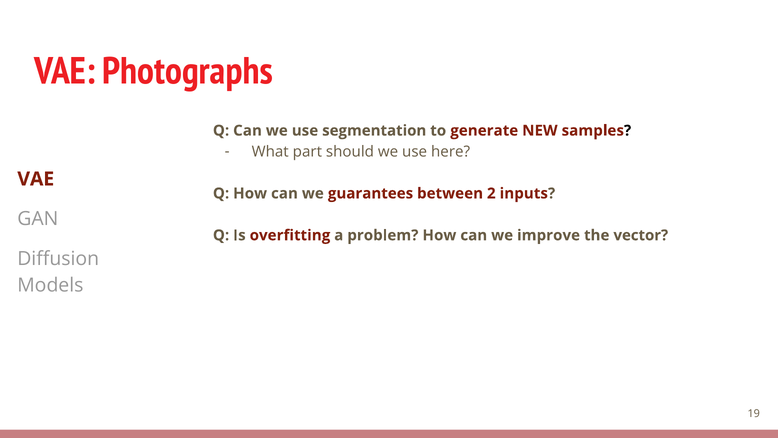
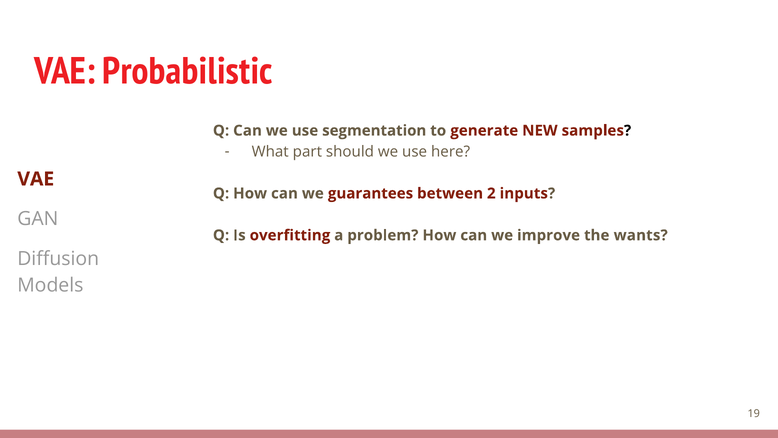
Photographs: Photographs -> Probabilistic
vector: vector -> wants
